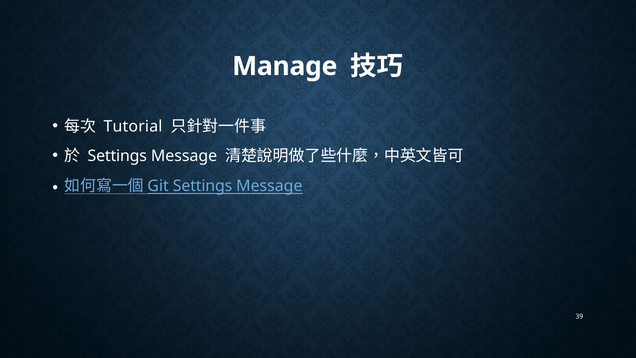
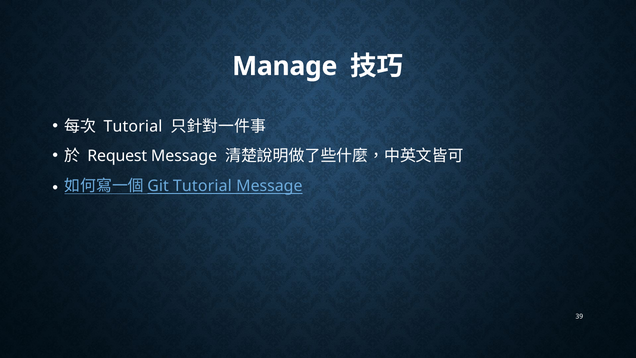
Settings at (117, 156): Settings -> Request
Git Settings: Settings -> Tutorial
